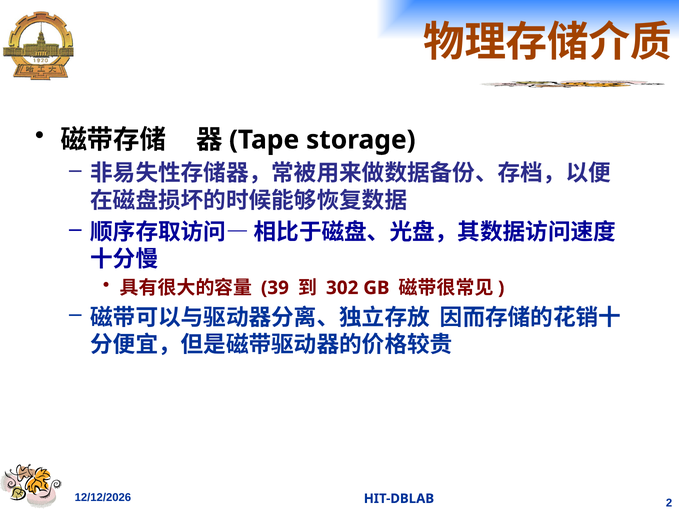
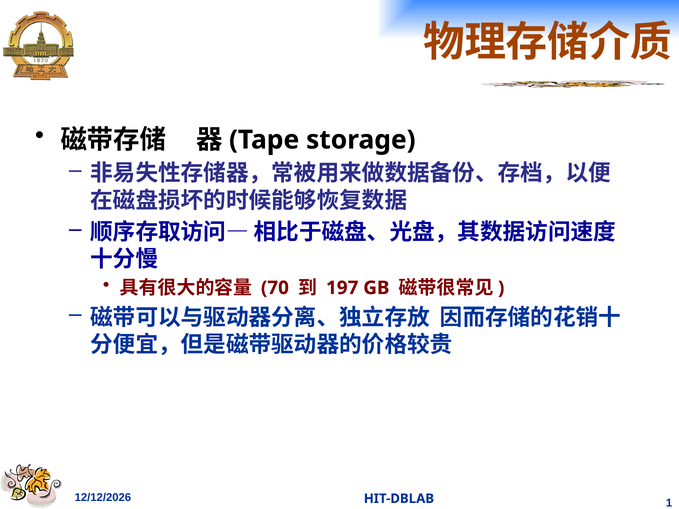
39: 39 -> 70
302: 302 -> 197
2: 2 -> 1
